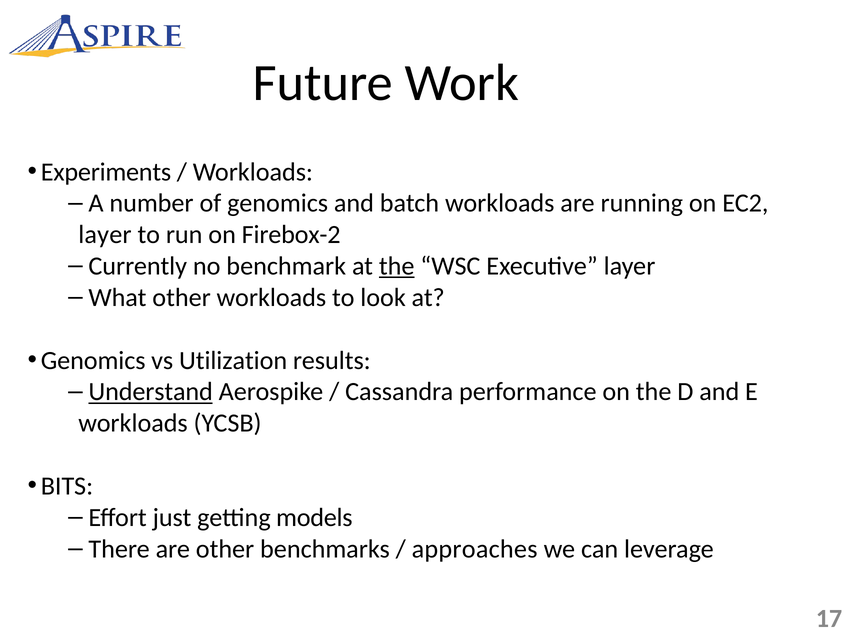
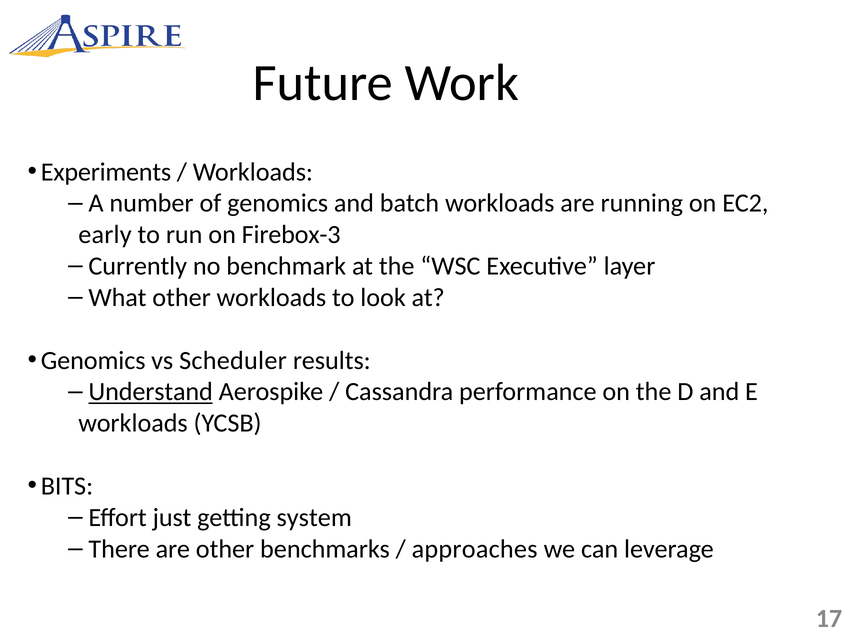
layer at (105, 235): layer -> early
Firebox-2: Firebox-2 -> Firebox-3
the at (397, 266) underline: present -> none
Utilization: Utilization -> Scheduler
models: models -> system
